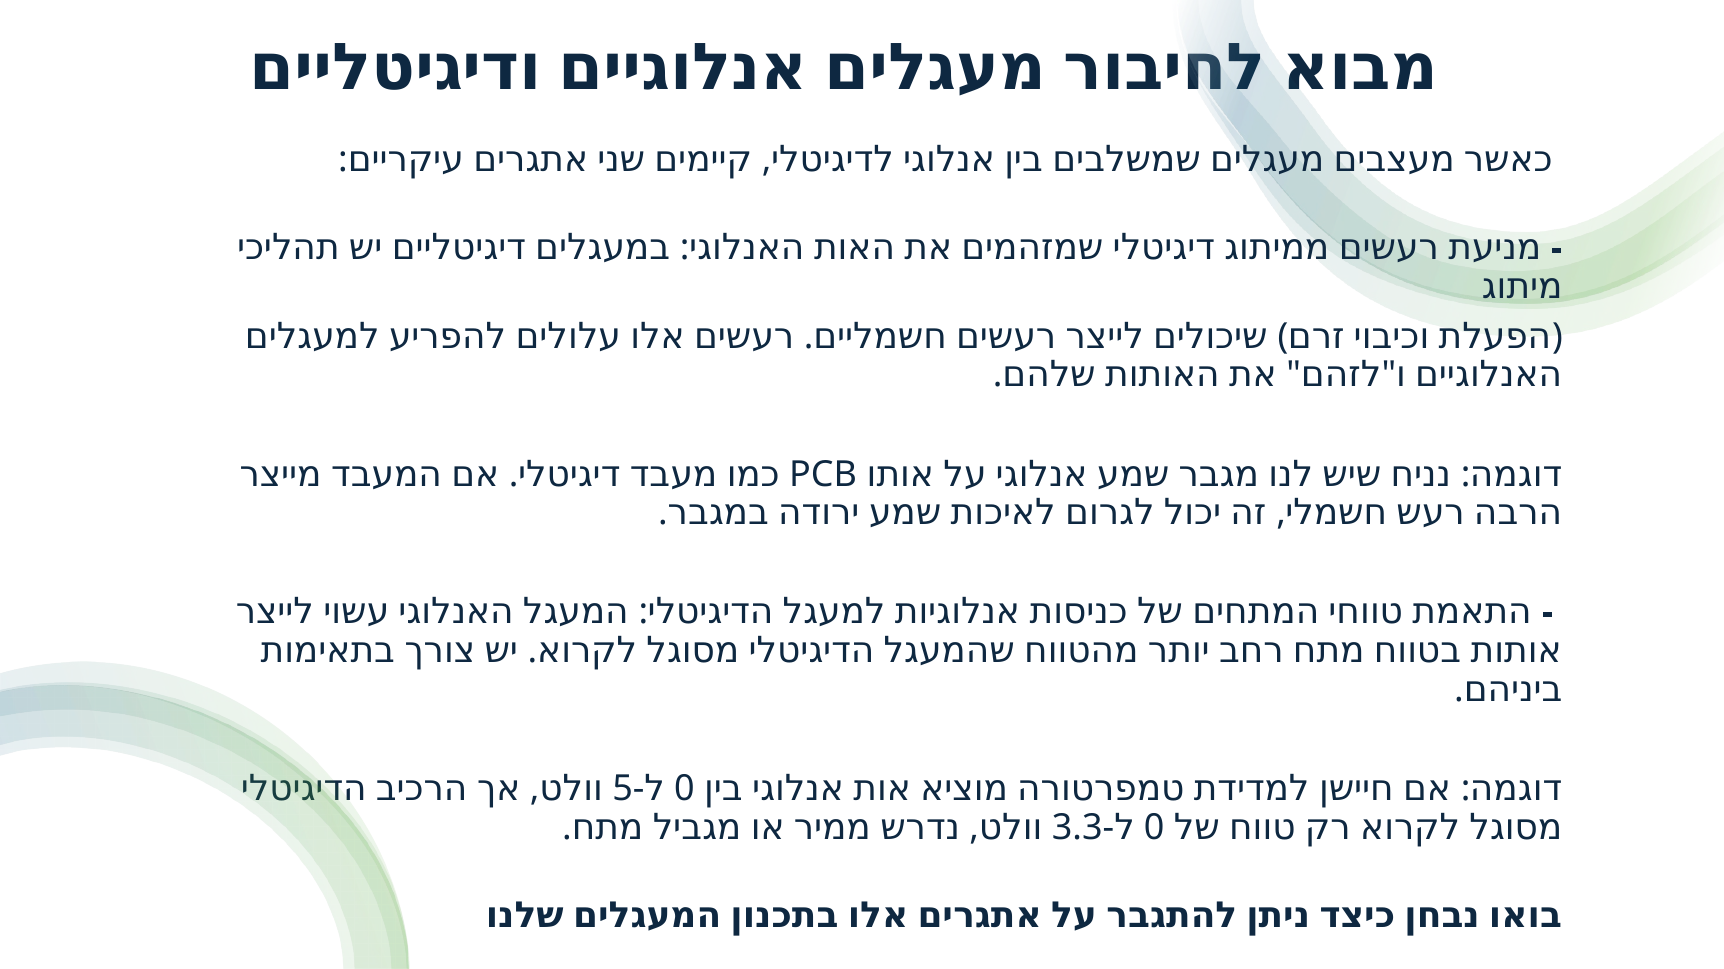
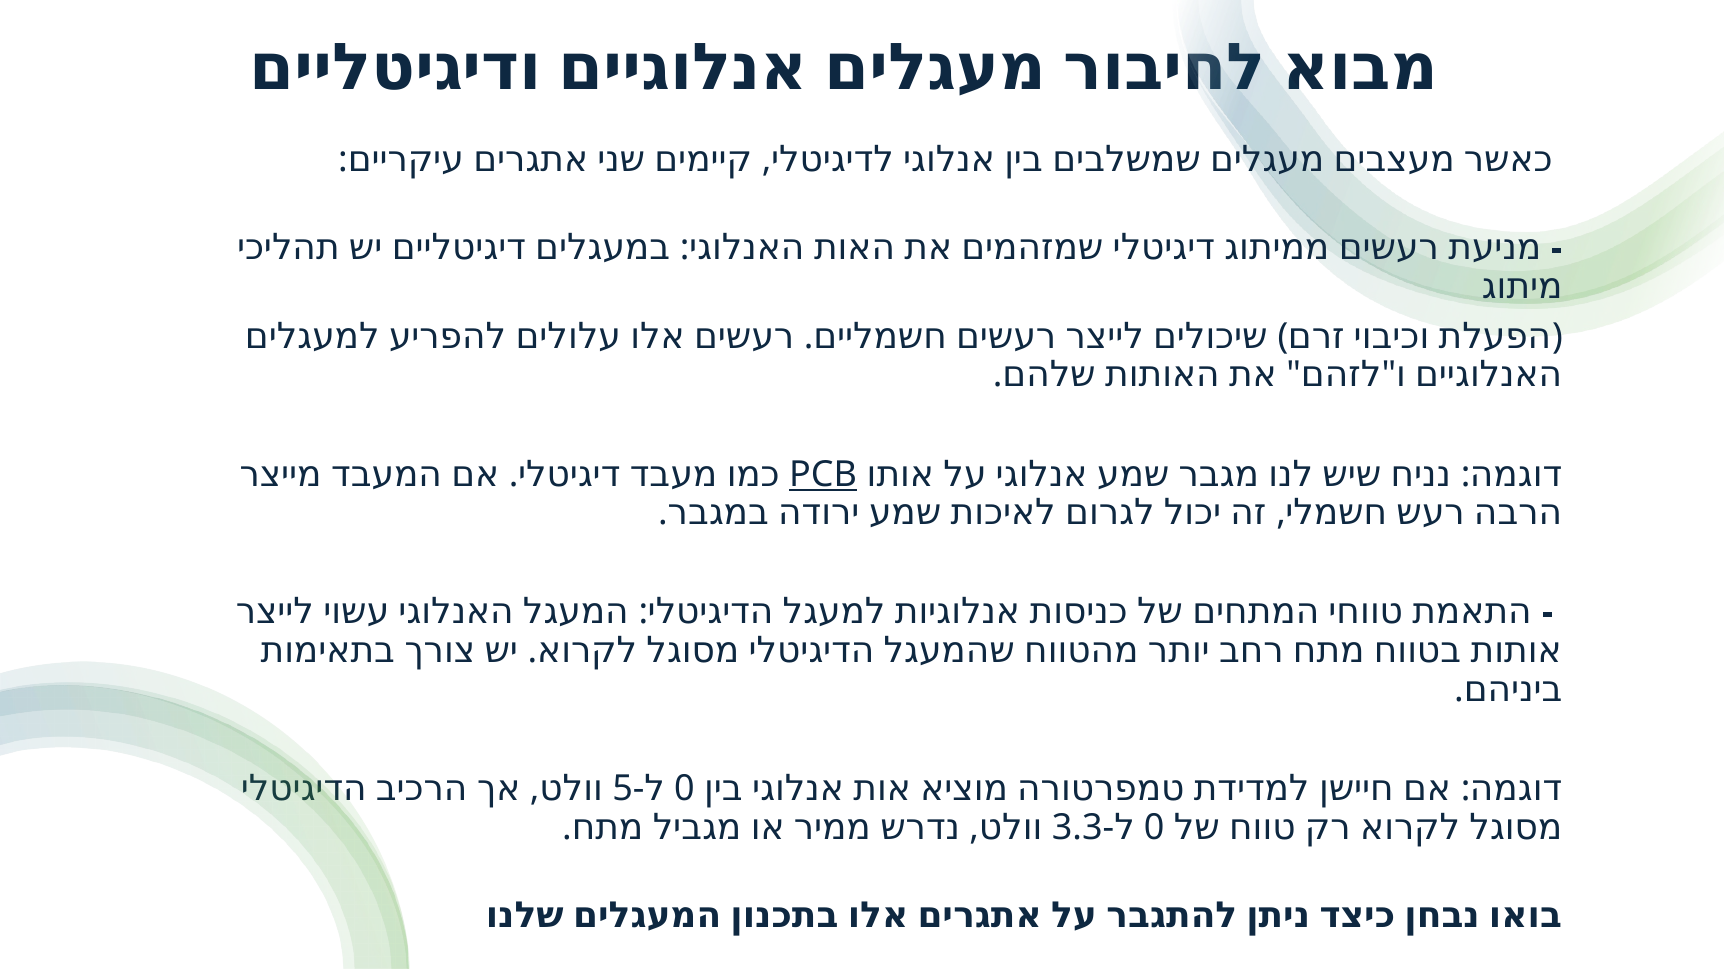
PCB underline: none -> present
